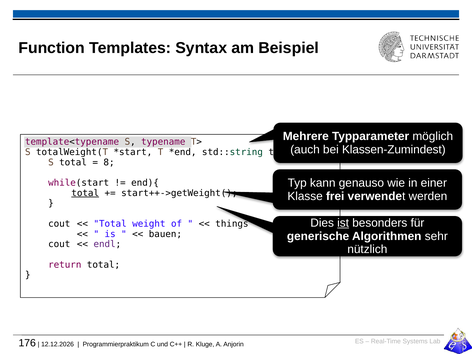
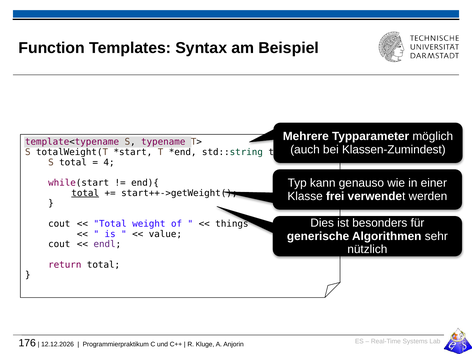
8: 8 -> 4
ist underline: present -> none
bauen: bauen -> value
